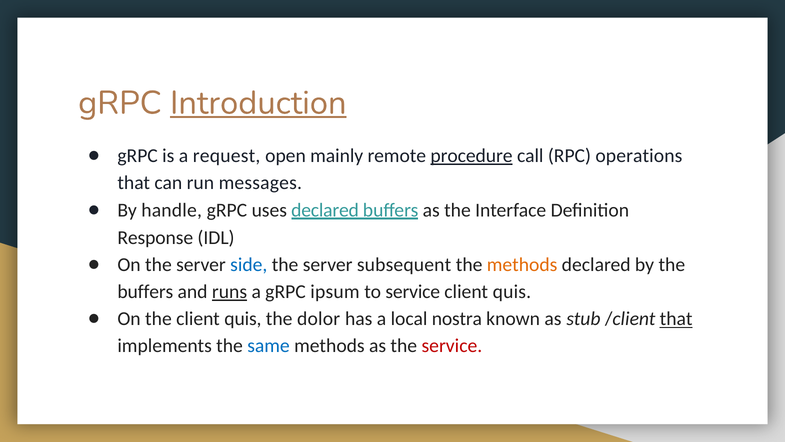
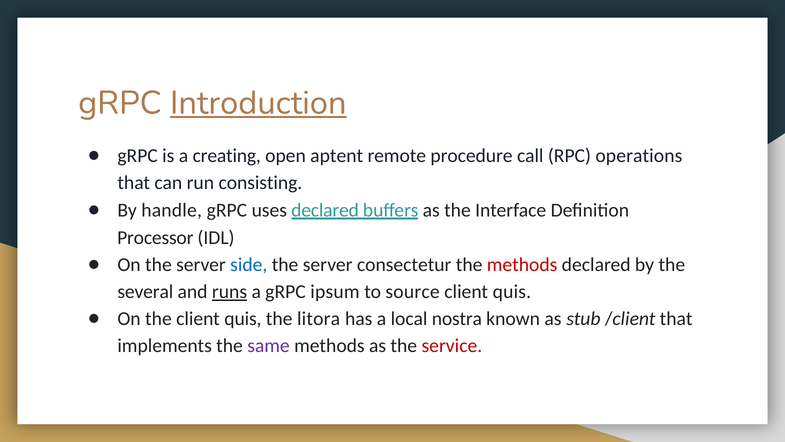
request: request -> creating
mainly: mainly -> aptent
procedure underline: present -> none
messages: messages -> consisting
Response: Response -> Processor
subsequent: subsequent -> consectetur
methods at (522, 264) colour: orange -> red
buffers at (145, 292): buffers -> several
to service: service -> source
dolor: dolor -> litora
that at (676, 319) underline: present -> none
same colour: blue -> purple
